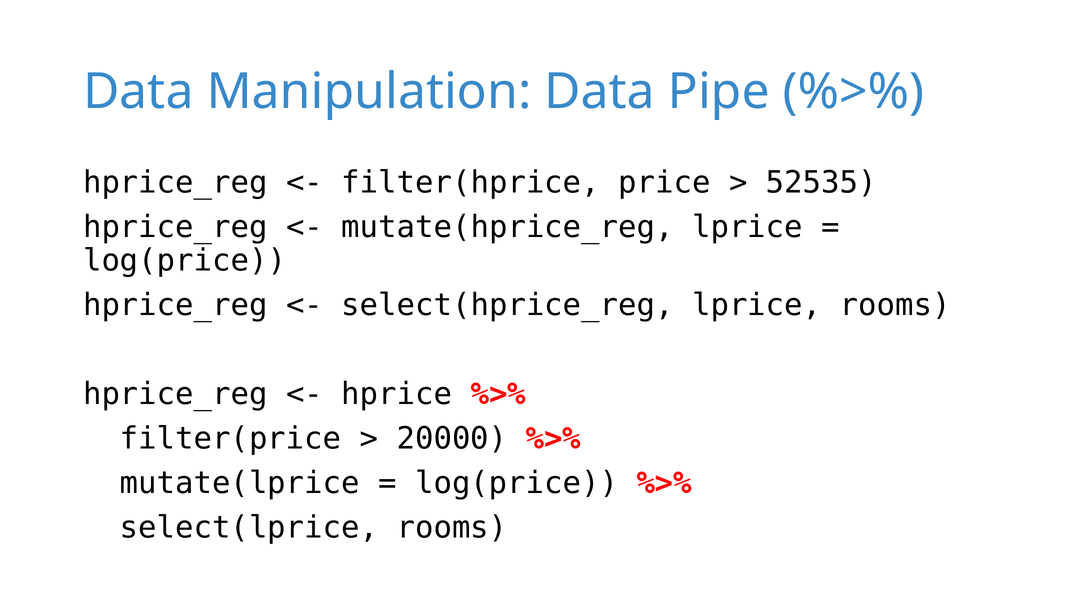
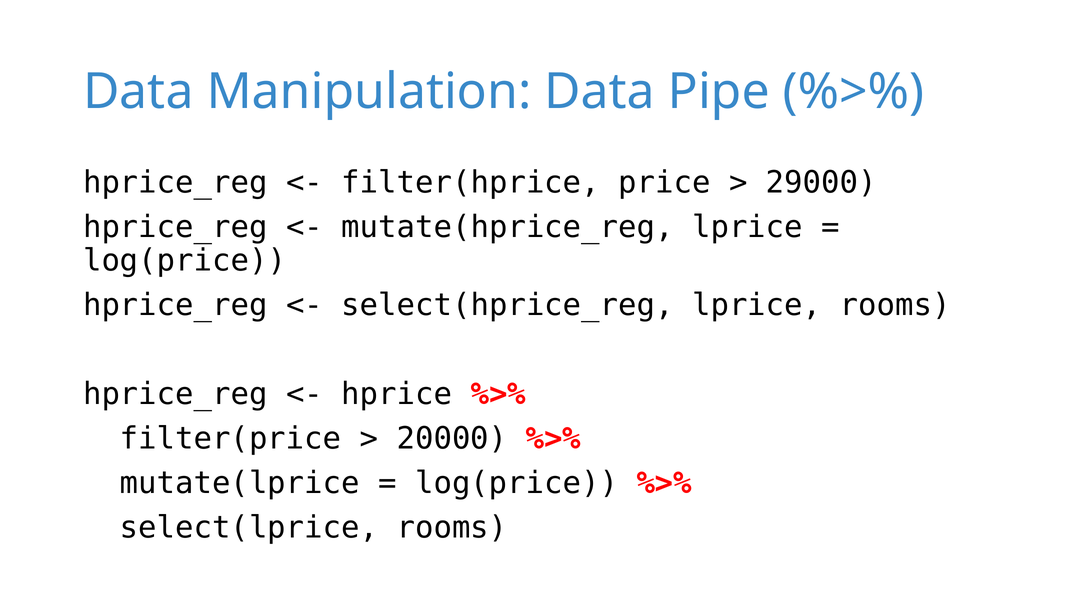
52535: 52535 -> 29000
